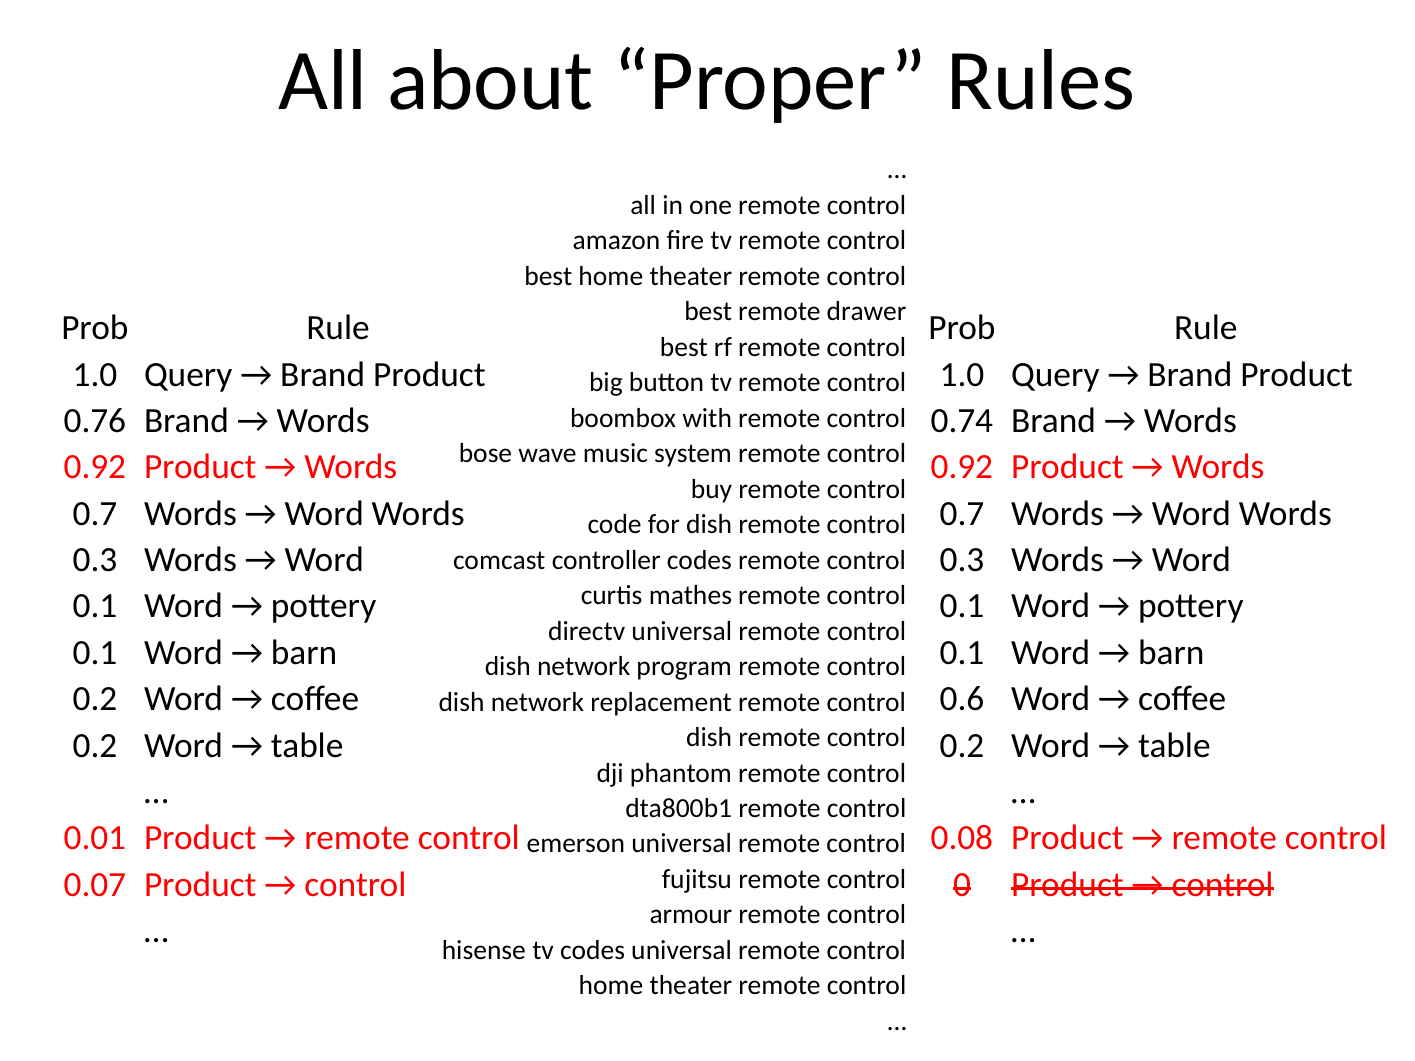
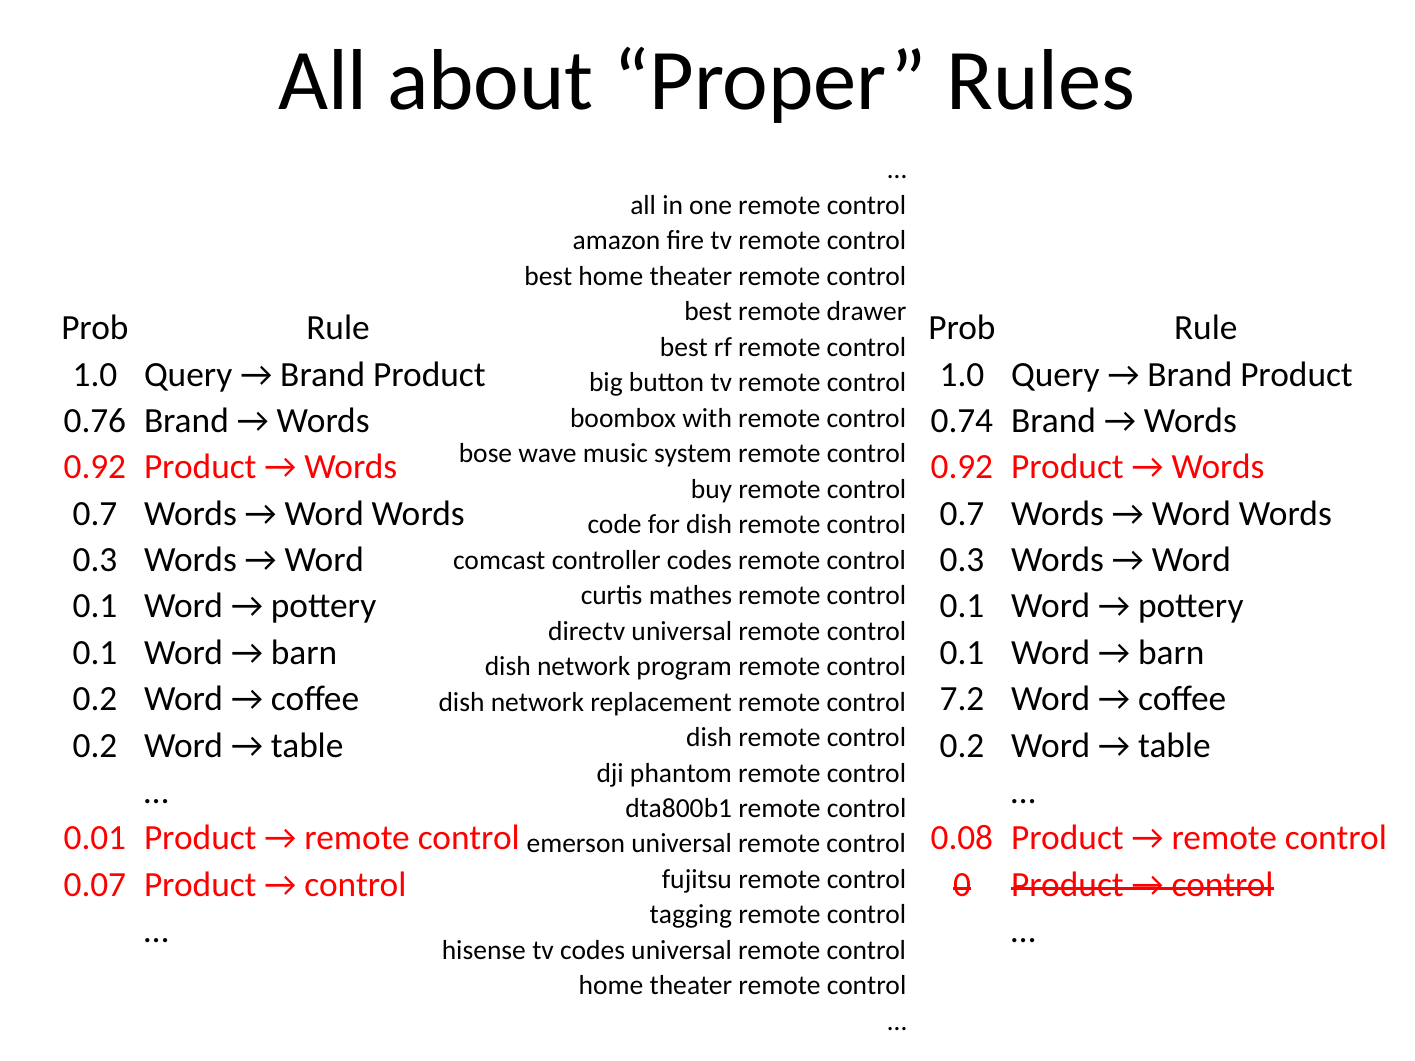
0.6: 0.6 -> 7.2
armour: armour -> tagging
